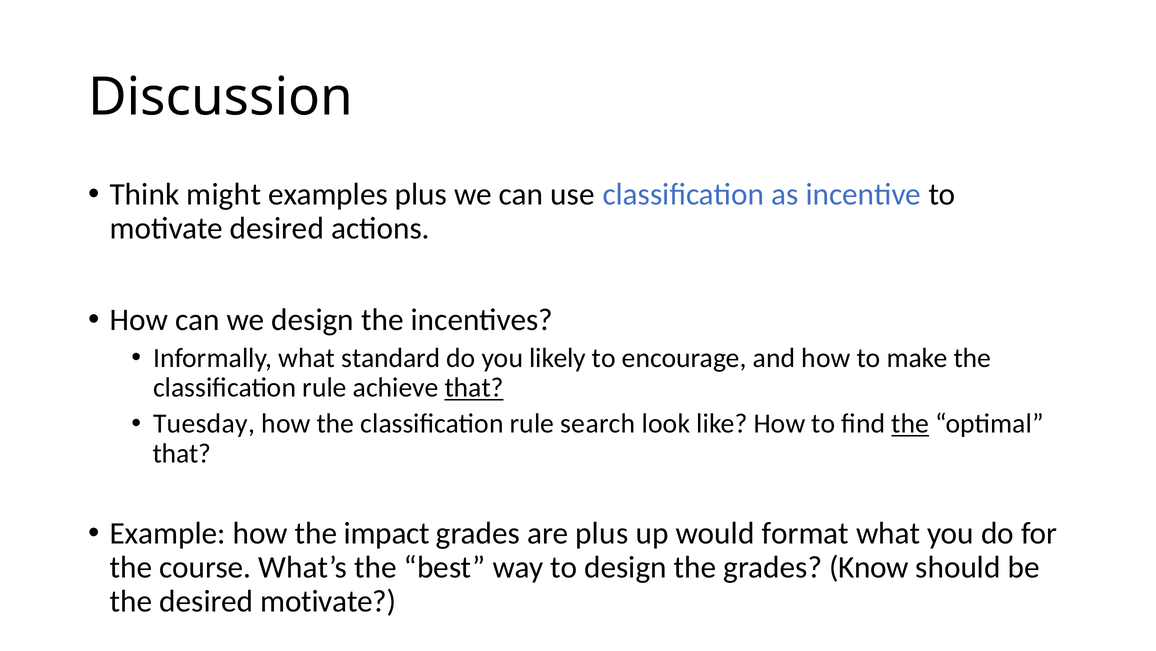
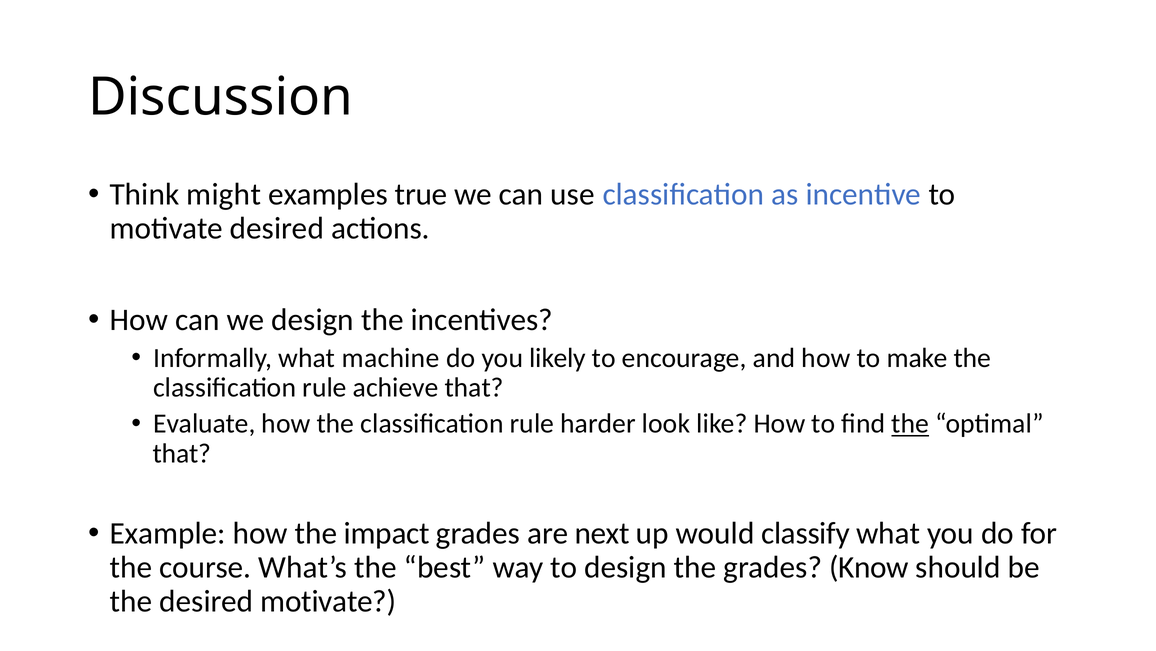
examples plus: plus -> true
standard: standard -> machine
that at (474, 387) underline: present -> none
Tuesday: Tuesday -> Evaluate
search: search -> harder
are plus: plus -> next
format: format -> classify
